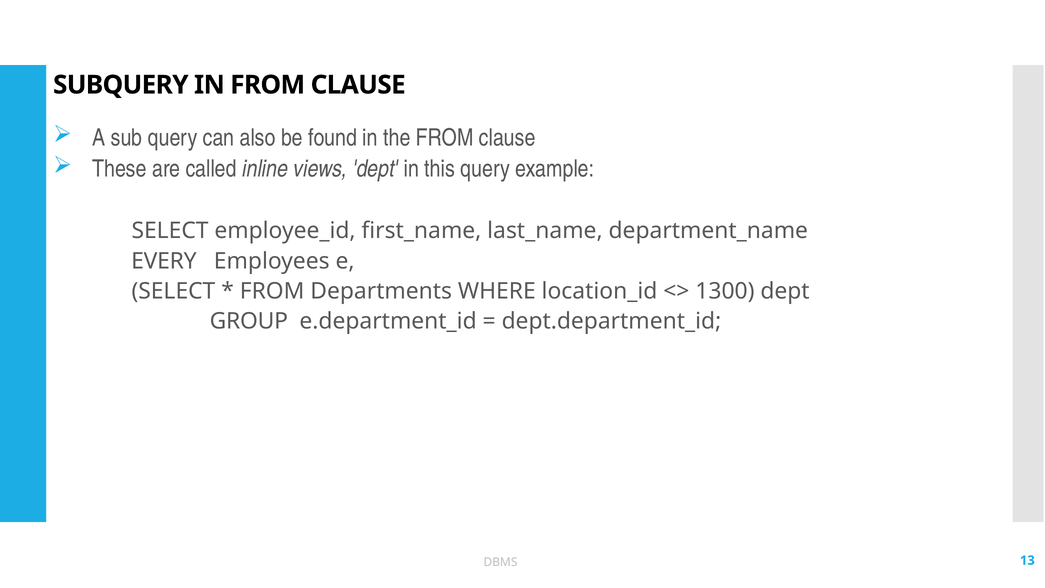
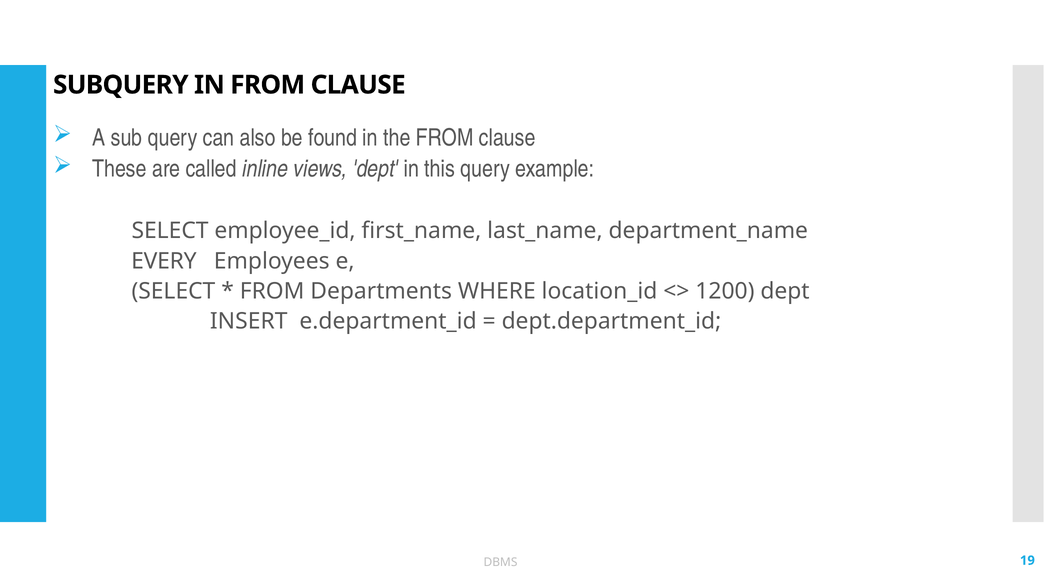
1300: 1300 -> 1200
GROUP: GROUP -> INSERT
13: 13 -> 19
